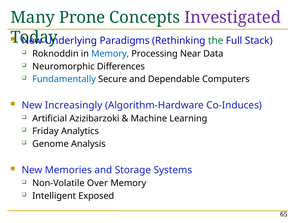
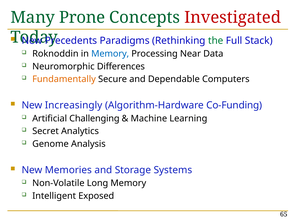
Investigated colour: purple -> red
Underlying: Underlying -> Precedents
Fundamentally colour: blue -> orange
Co-Induces: Co-Induces -> Co-Funding
Azizibarzoki: Azizibarzoki -> Challenging
Friday: Friday -> Secret
Over: Over -> Long
